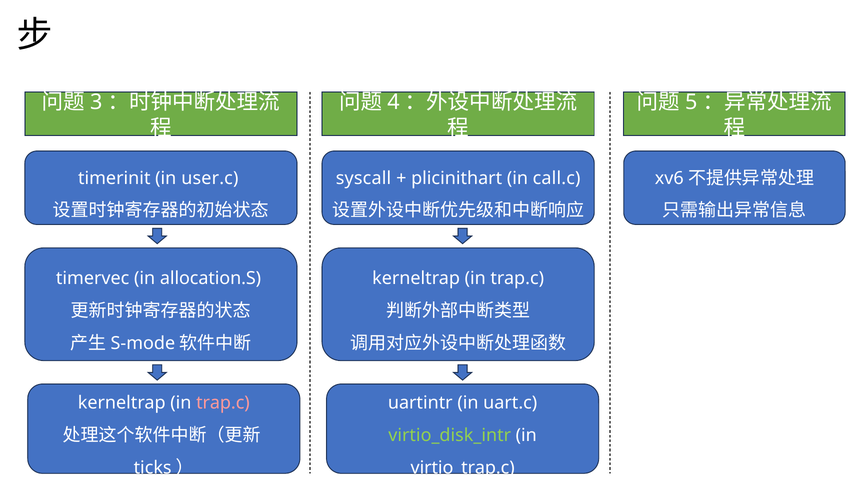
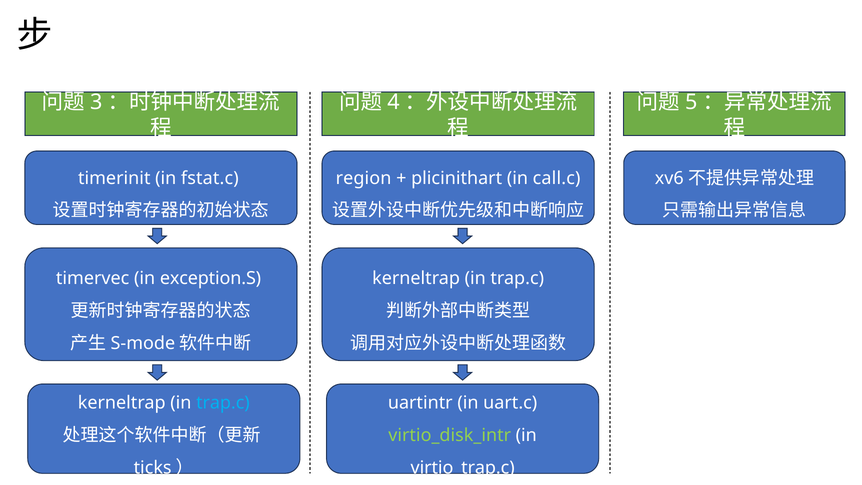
user.c: user.c -> fstat.c
syscall: syscall -> region
allocation.S: allocation.S -> exception.S
trap.c at (223, 403) colour: pink -> light blue
